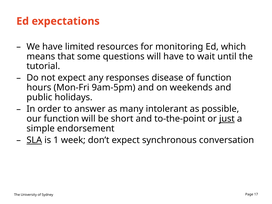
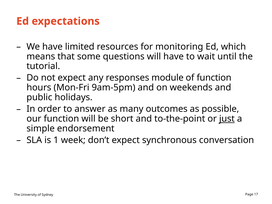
disease: disease -> module
intolerant: intolerant -> outcomes
SLA underline: present -> none
